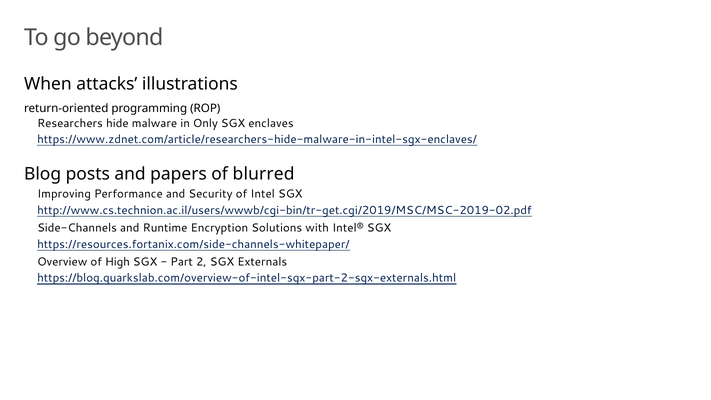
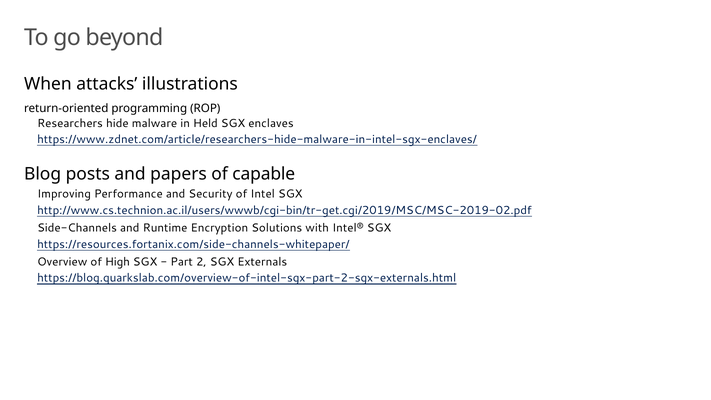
Only: Only -> Held
blurred: blurred -> capable
